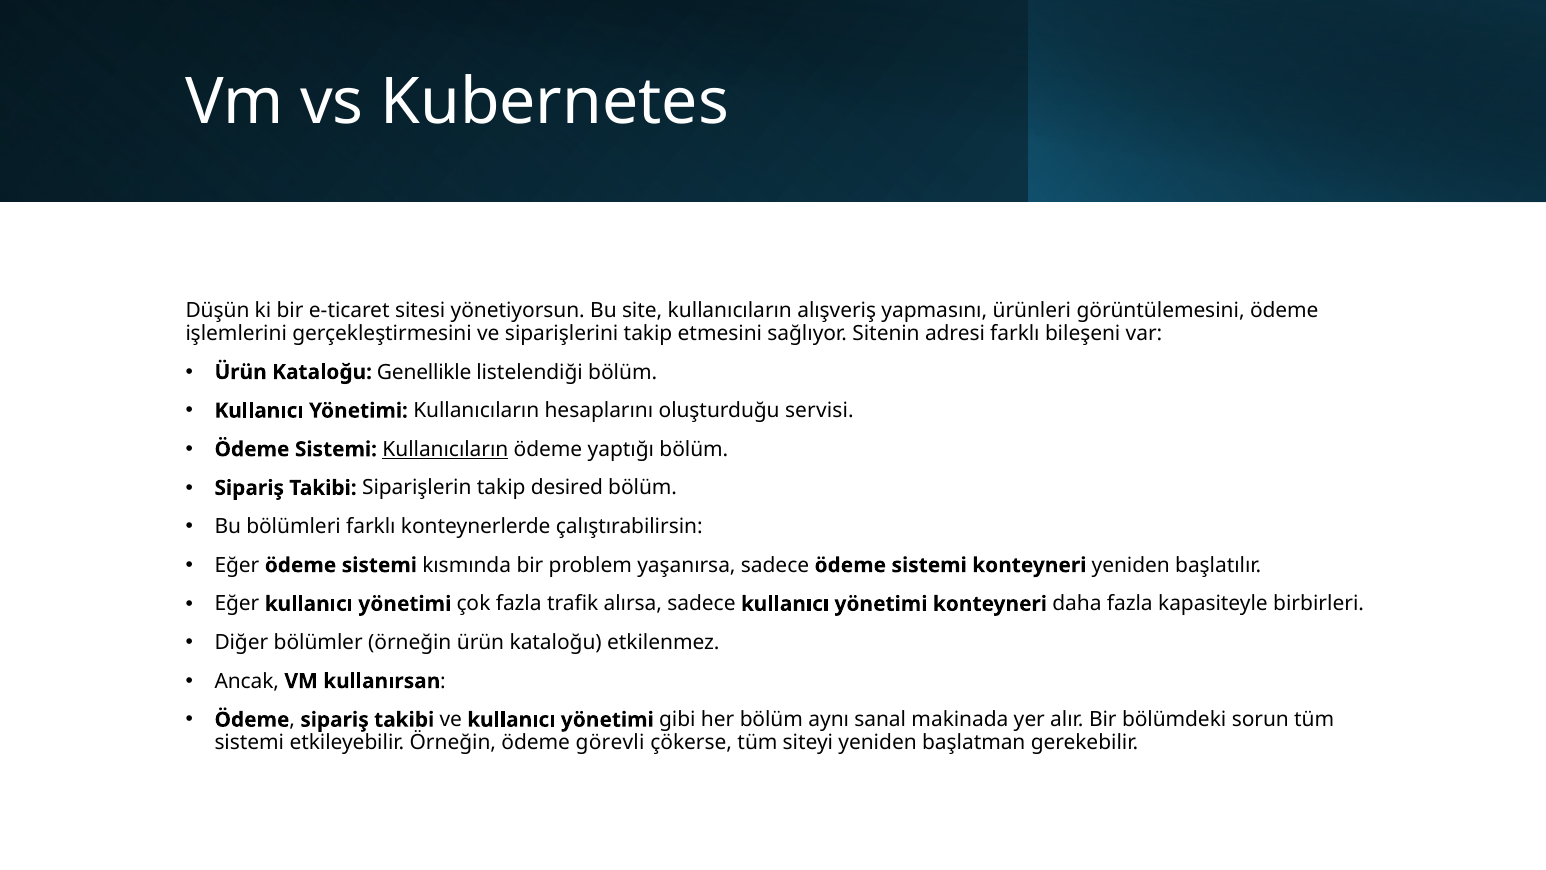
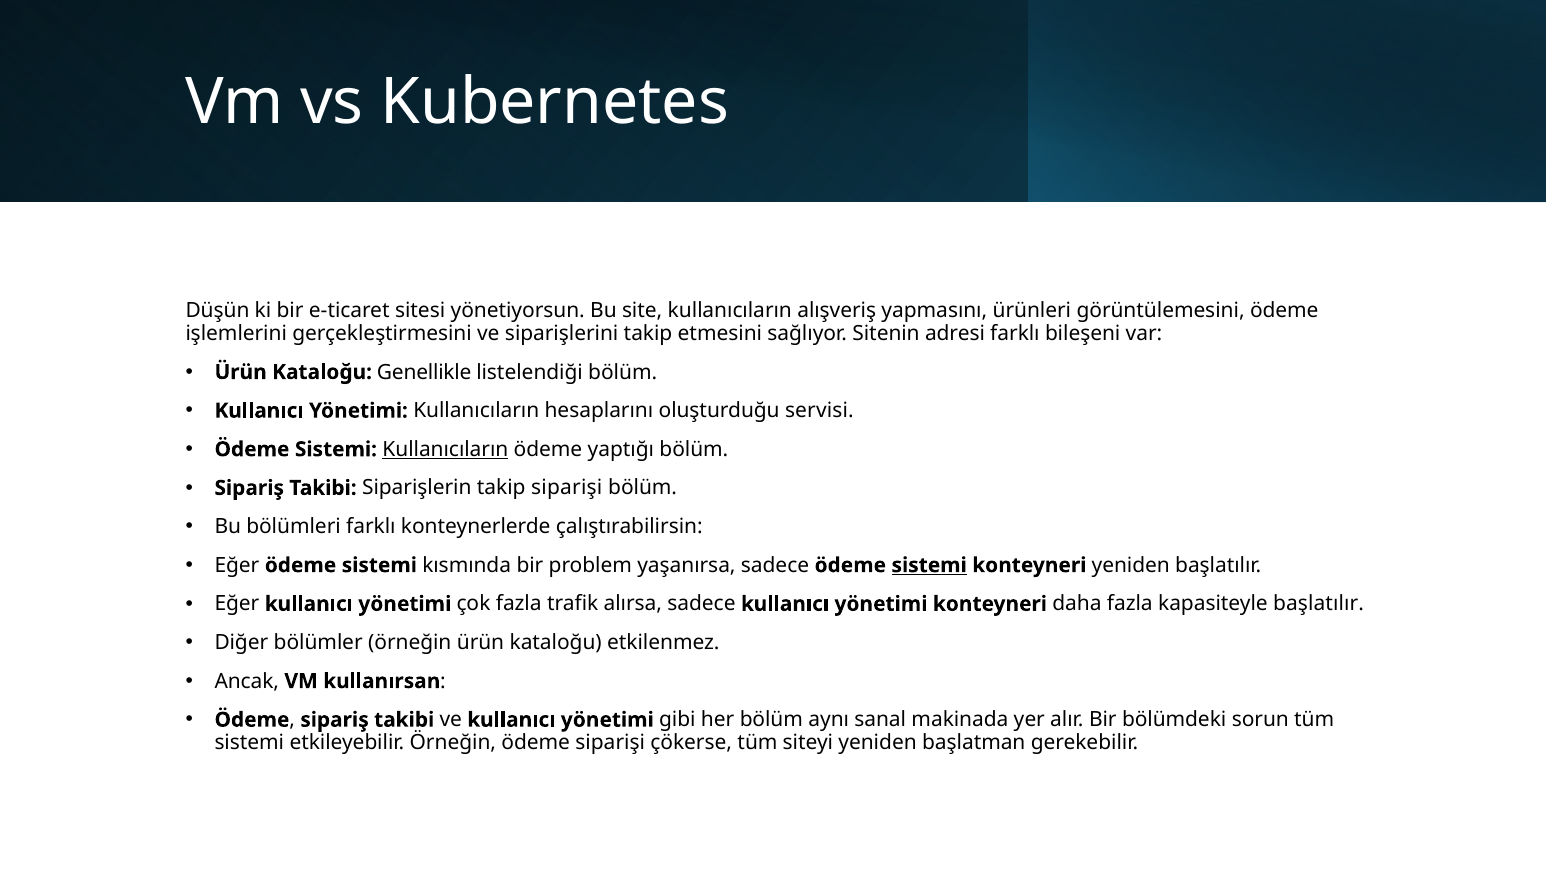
takip desired: desired -> siparişi
sistemi at (929, 565) underline: none -> present
kapasiteyle birbirleri: birbirleri -> başlatılır
ödeme görevli: görevli -> siparişi
